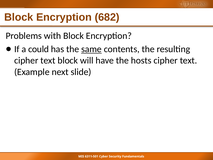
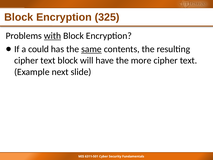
682: 682 -> 325
with underline: none -> present
hosts: hosts -> more
